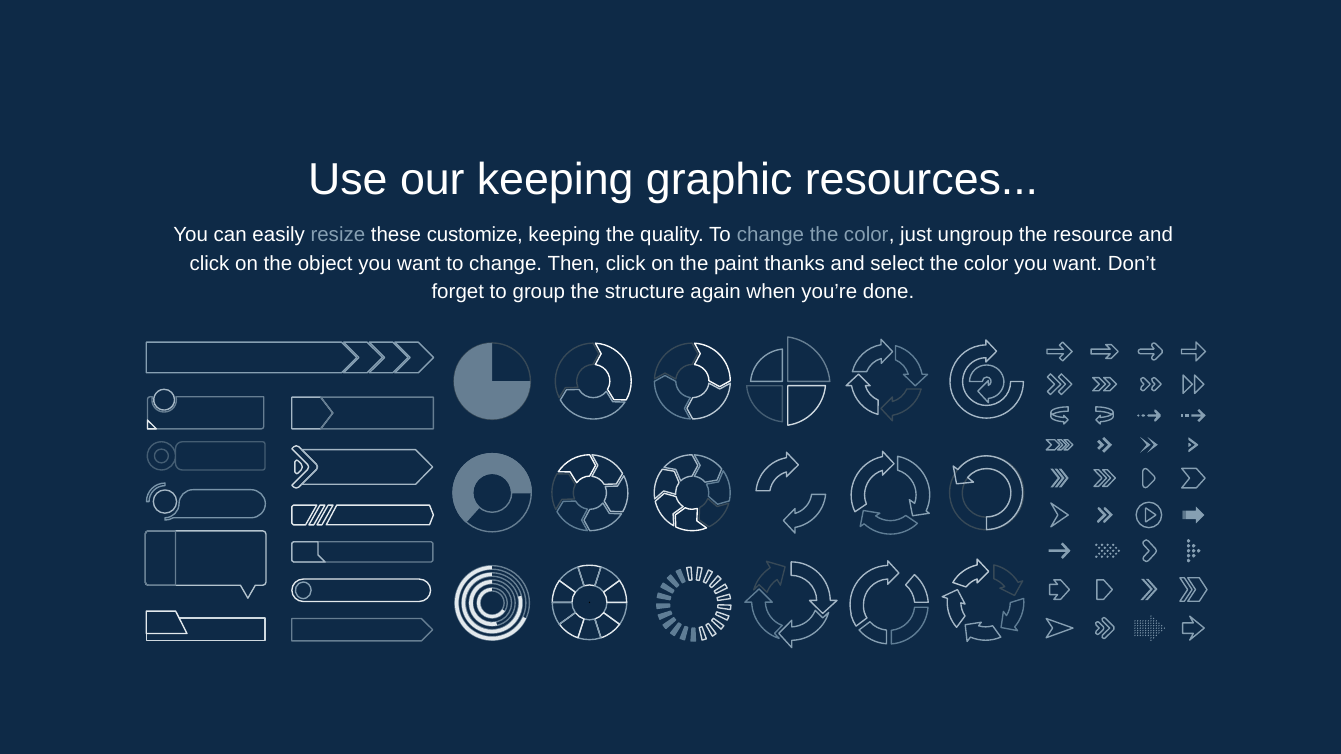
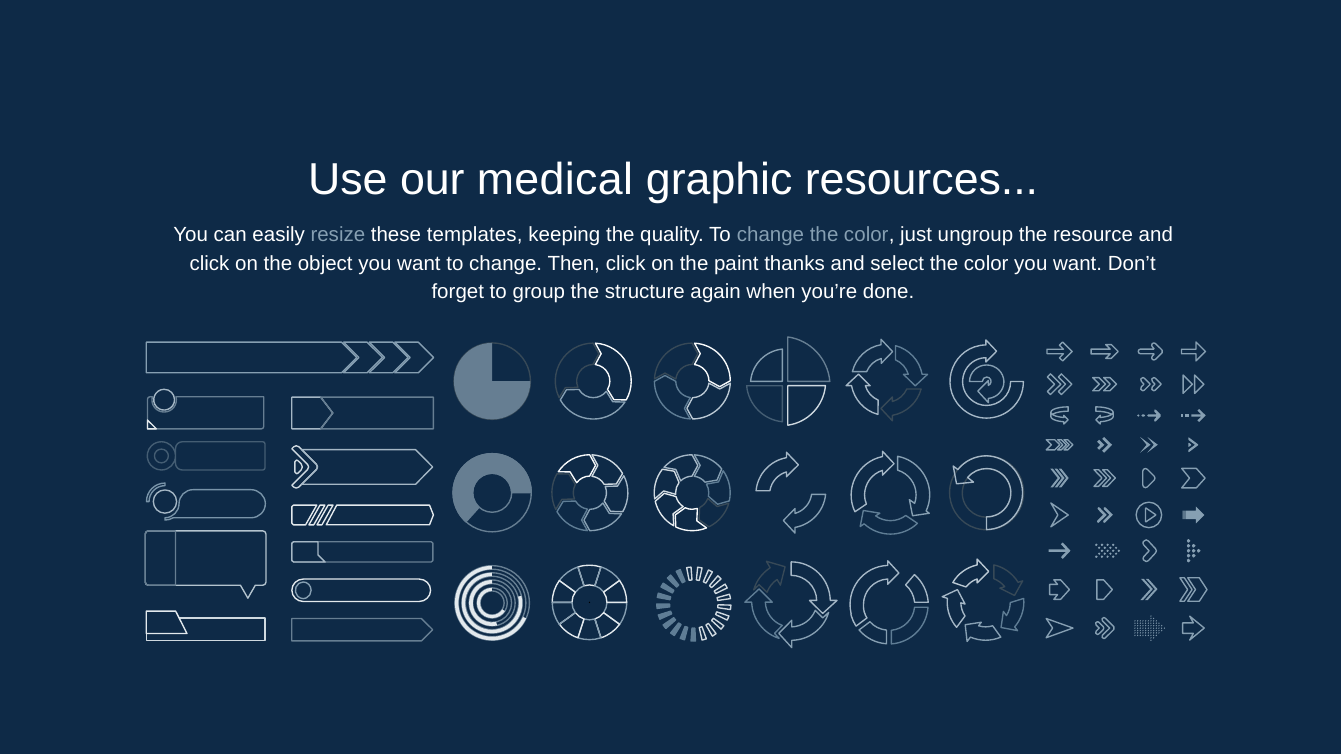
our keeping: keeping -> medical
customize: customize -> templates
